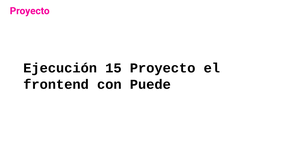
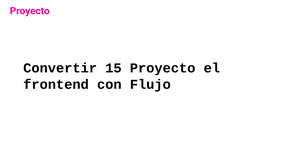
Ejecución: Ejecución -> Convertir
Puede: Puede -> Flujo
